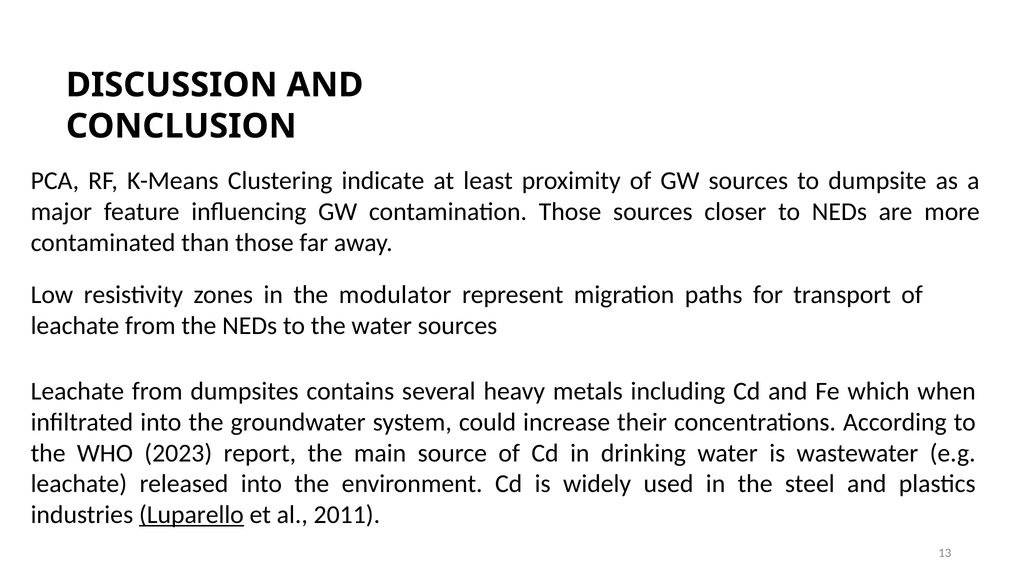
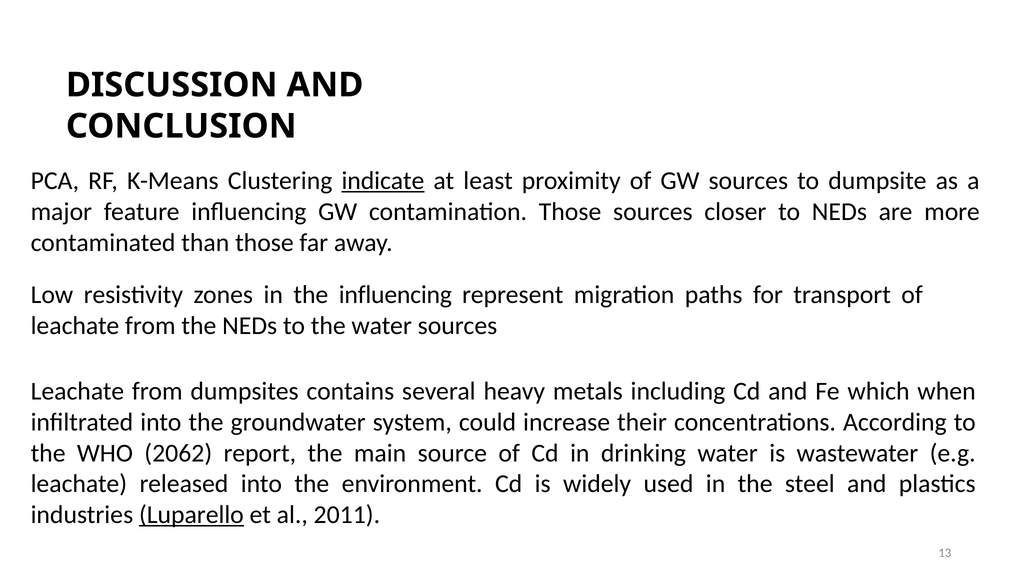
indicate underline: none -> present
the modulator: modulator -> influencing
2023: 2023 -> 2062
